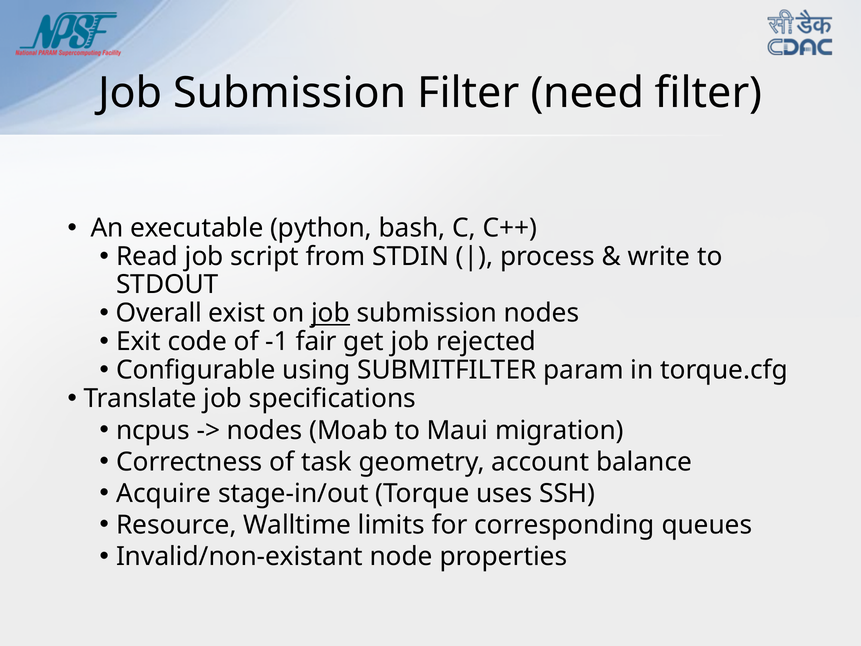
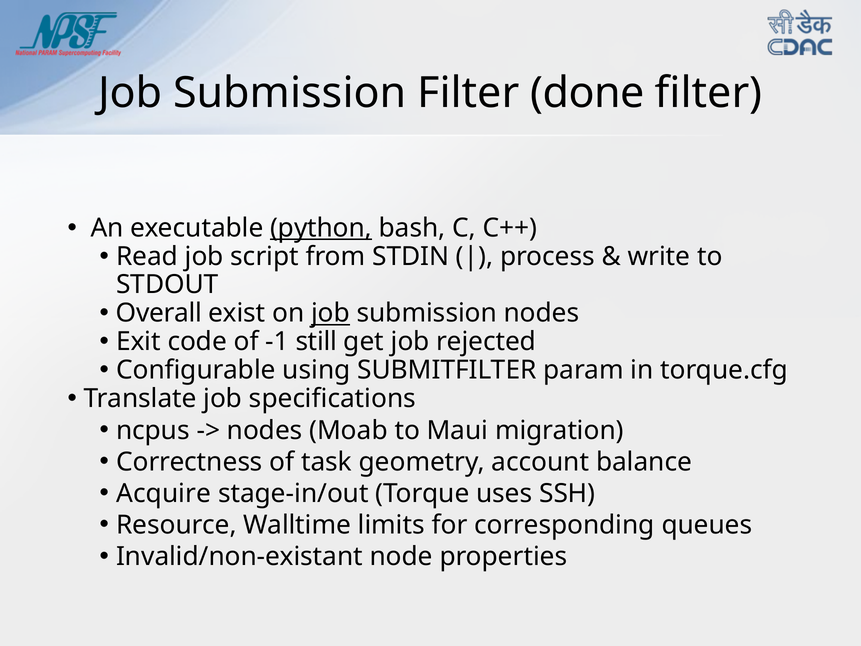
need: need -> done
python underline: none -> present
fair: fair -> still
